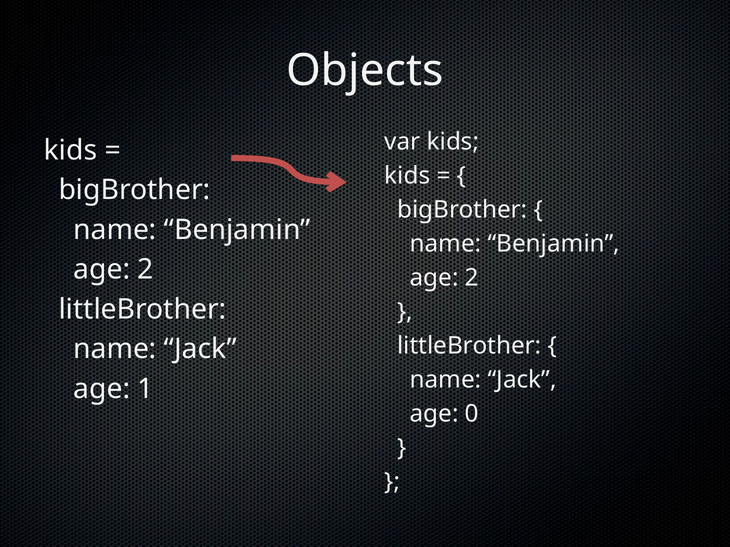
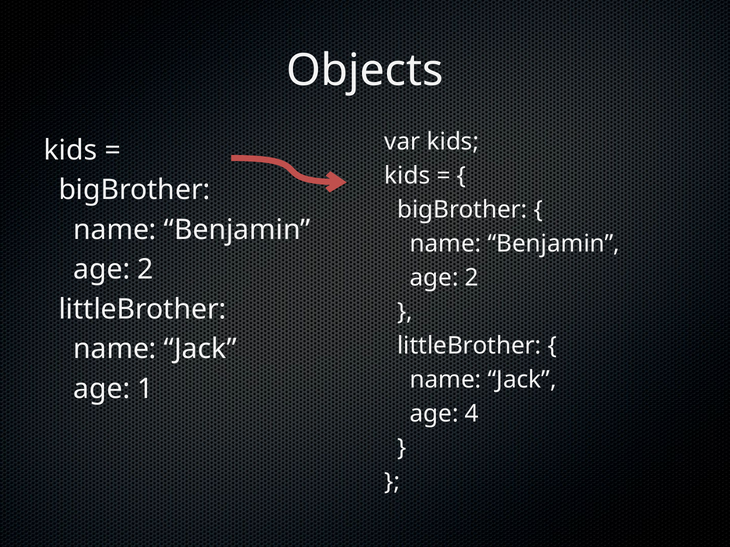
0: 0 -> 4
